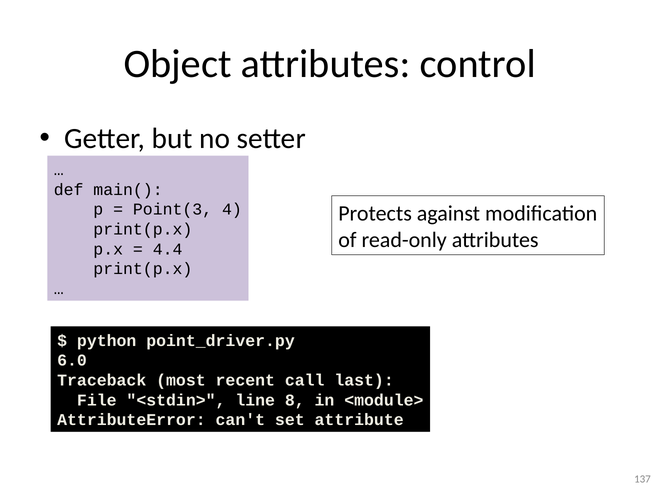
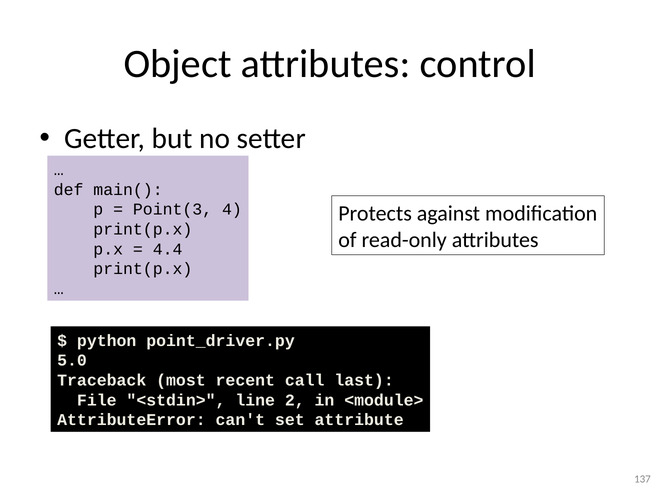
6.0: 6.0 -> 5.0
8: 8 -> 2
